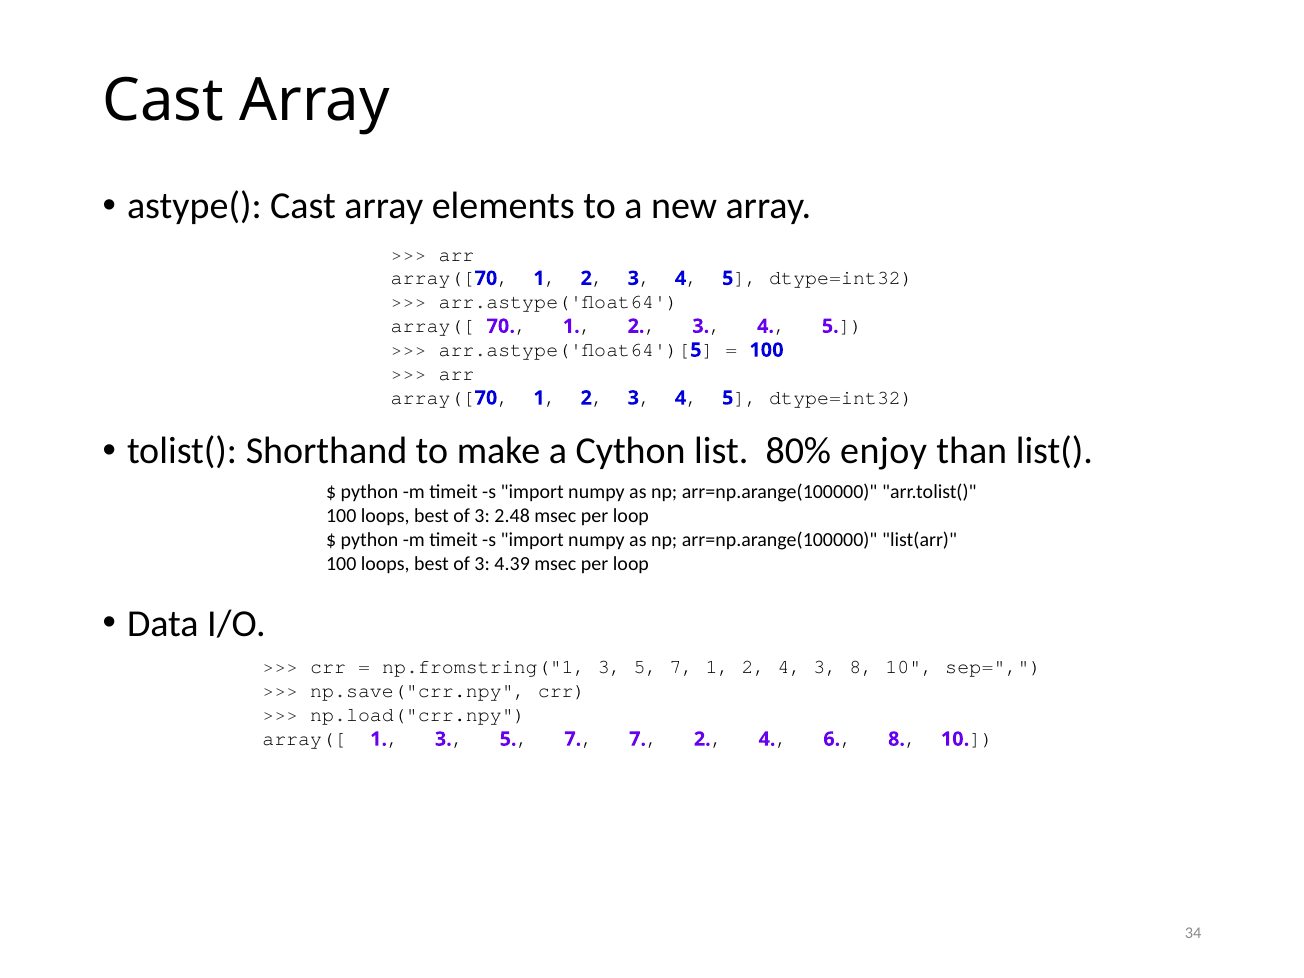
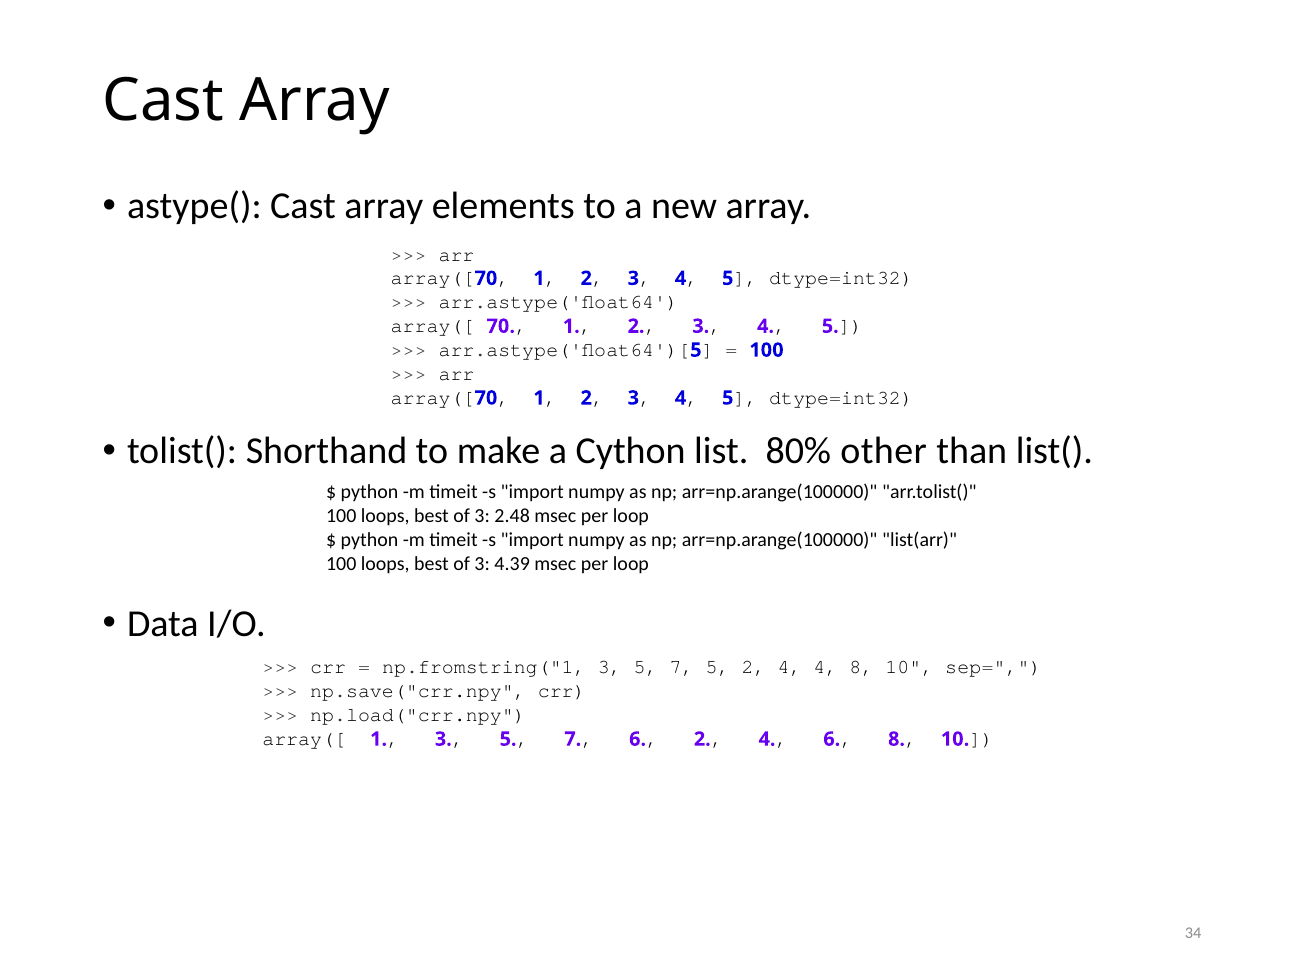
enjoy: enjoy -> other
7 1: 1 -> 5
4 3: 3 -> 4
7 at (638, 739): 7 -> 6
